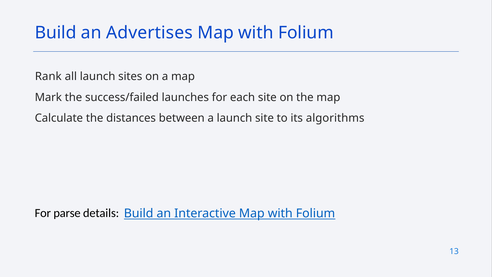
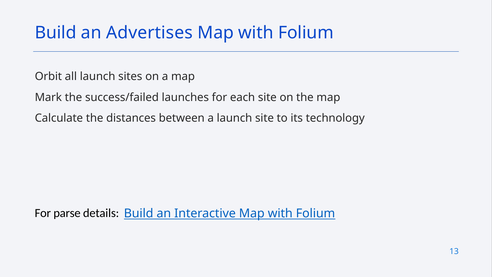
Rank: Rank -> Orbit
algorithms: algorithms -> technology
